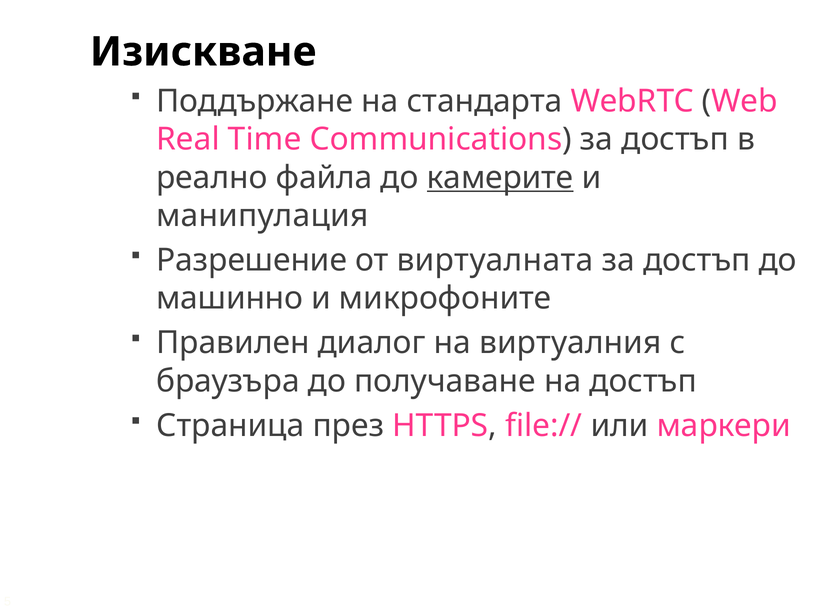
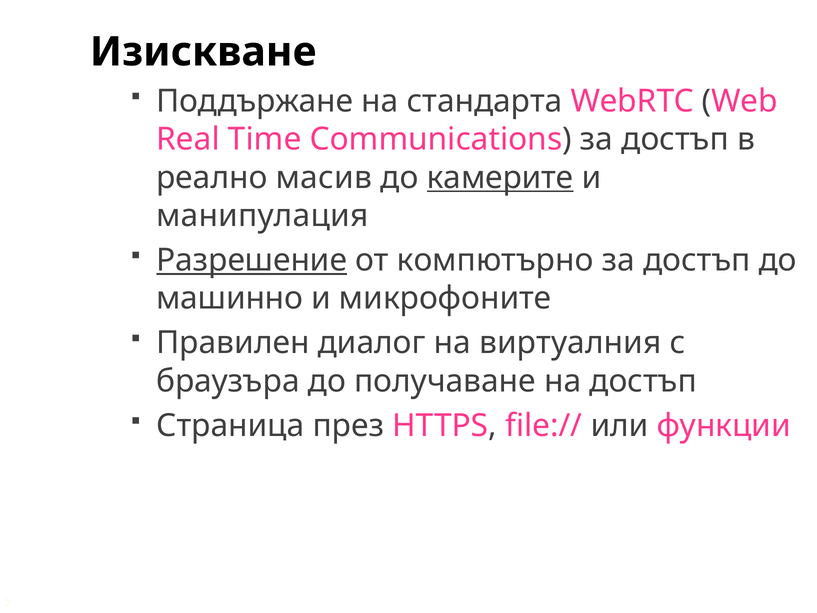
файла: файла -> масив
Разрешение underline: none -> present
виртуалната: виртуалната -> компютърно
маркери: маркери -> функции
